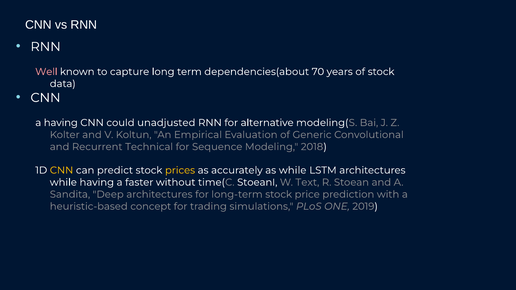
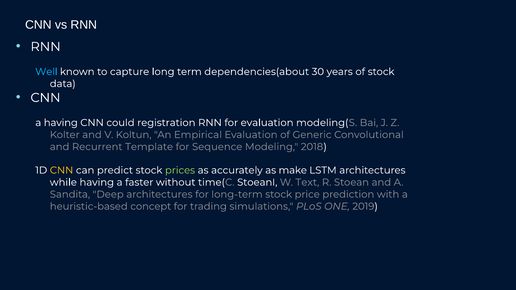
Well colour: pink -> light blue
70: 70 -> 30
unadjusted: unadjusted -> registration
for alternative: alternative -> evaluation
Technical: Technical -> Template
prices colour: yellow -> light green
as while: while -> make
